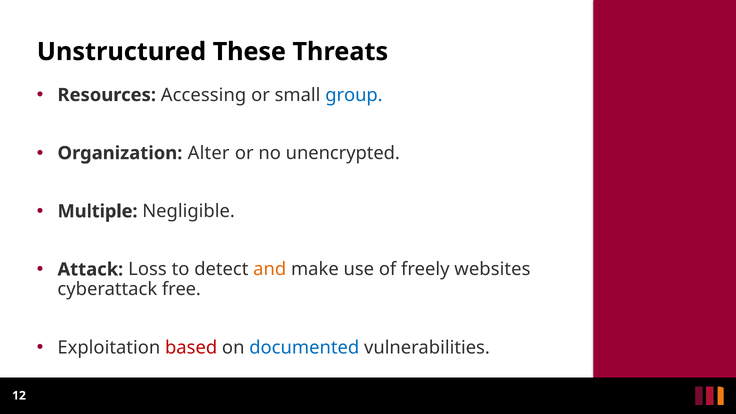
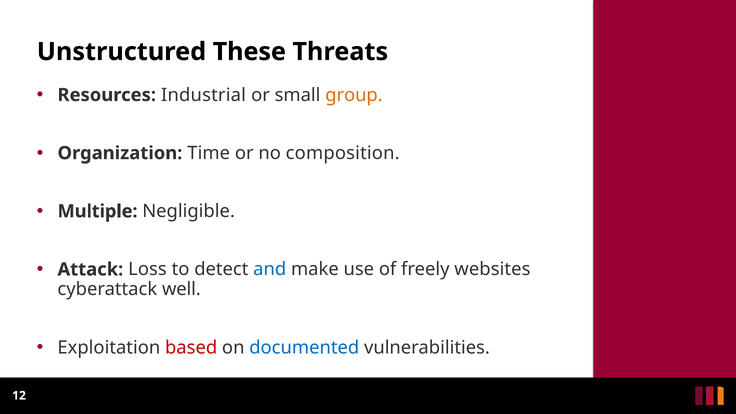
Accessing: Accessing -> Industrial
group colour: blue -> orange
Alter: Alter -> Time
unencrypted: unencrypted -> composition
and colour: orange -> blue
free: free -> well
